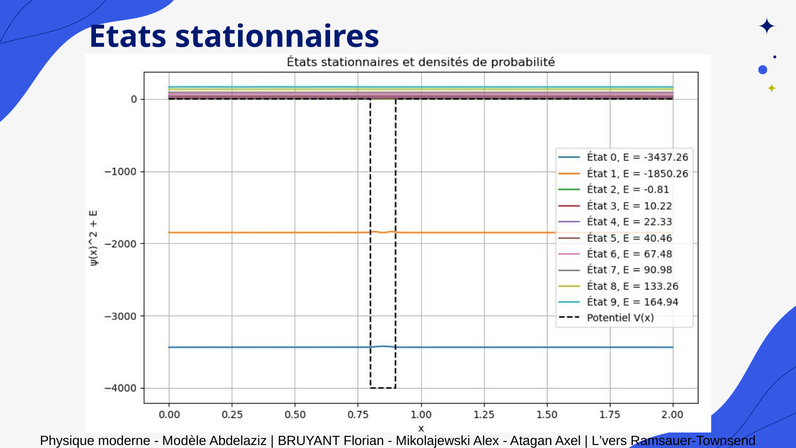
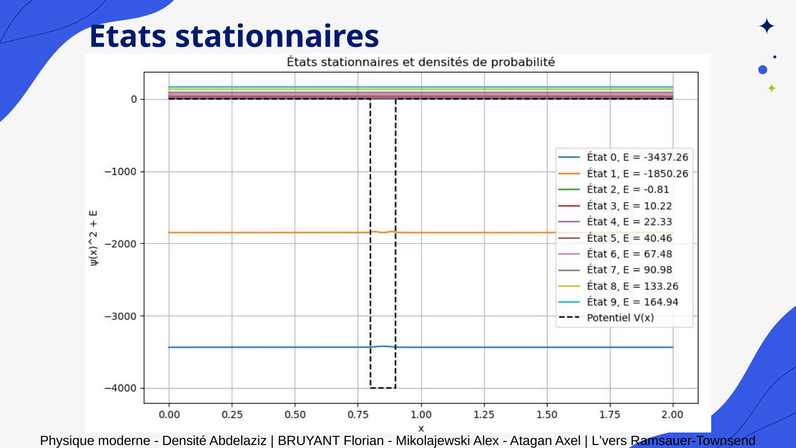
Modèle: Modèle -> Densité
